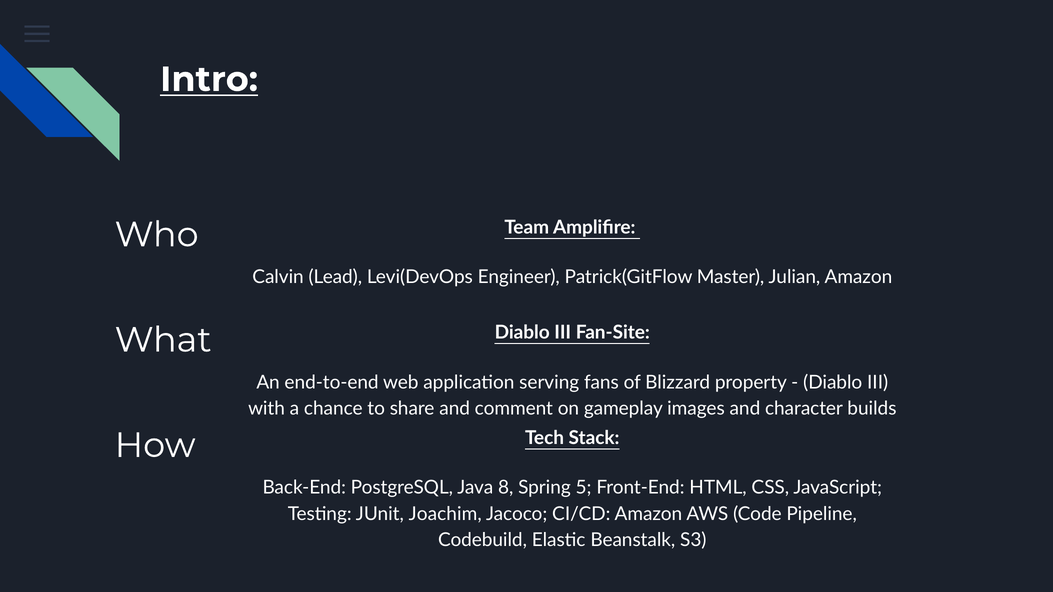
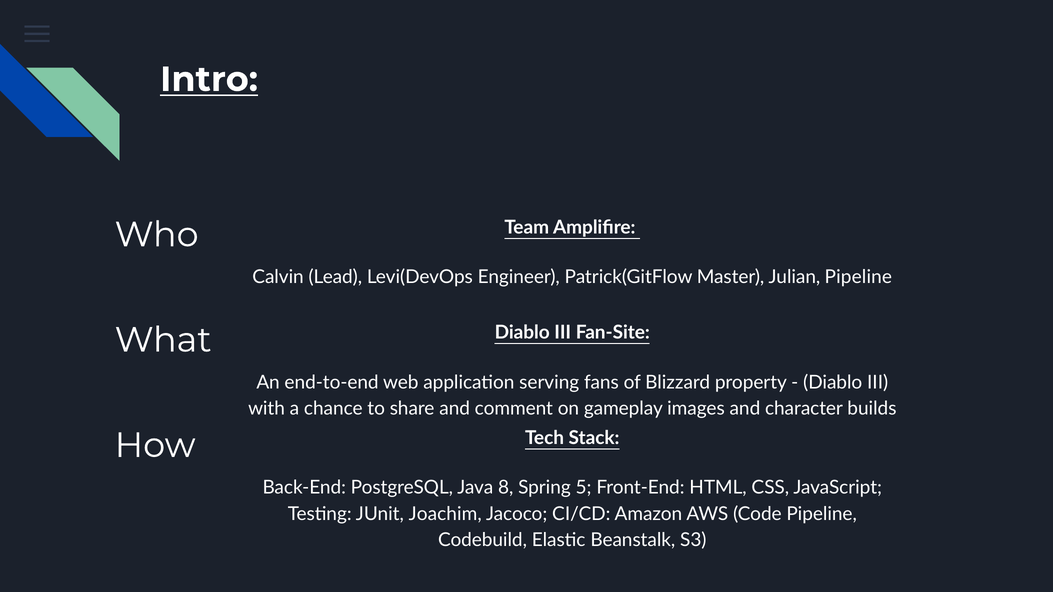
Julian Amazon: Amazon -> Pipeline
